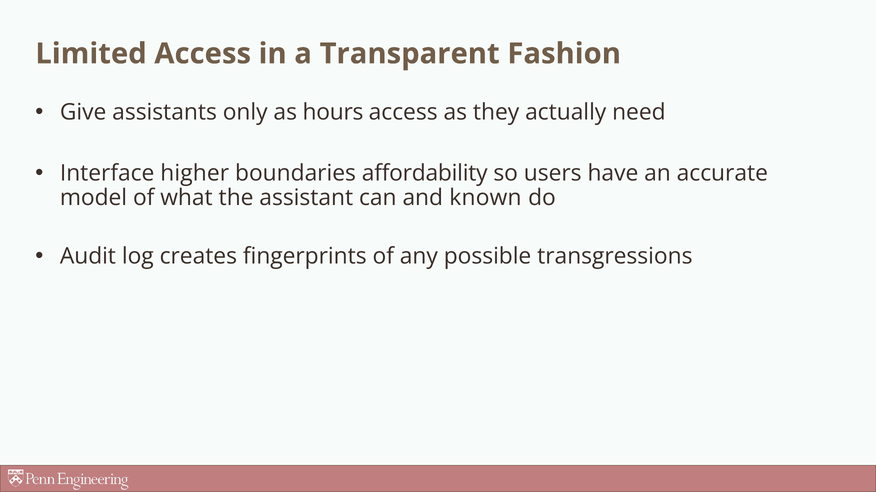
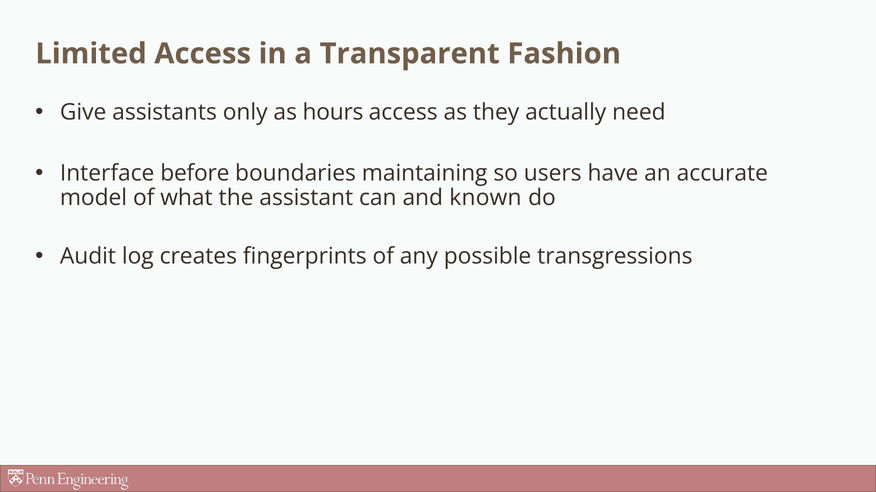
higher: higher -> before
affordability: affordability -> maintaining
